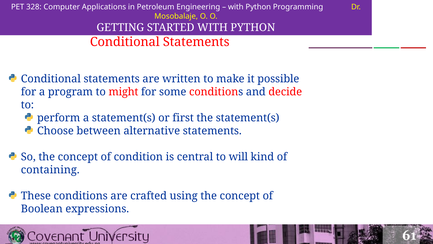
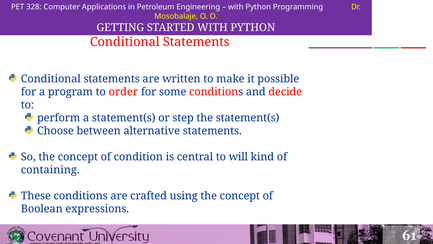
might: might -> order
first: first -> step
